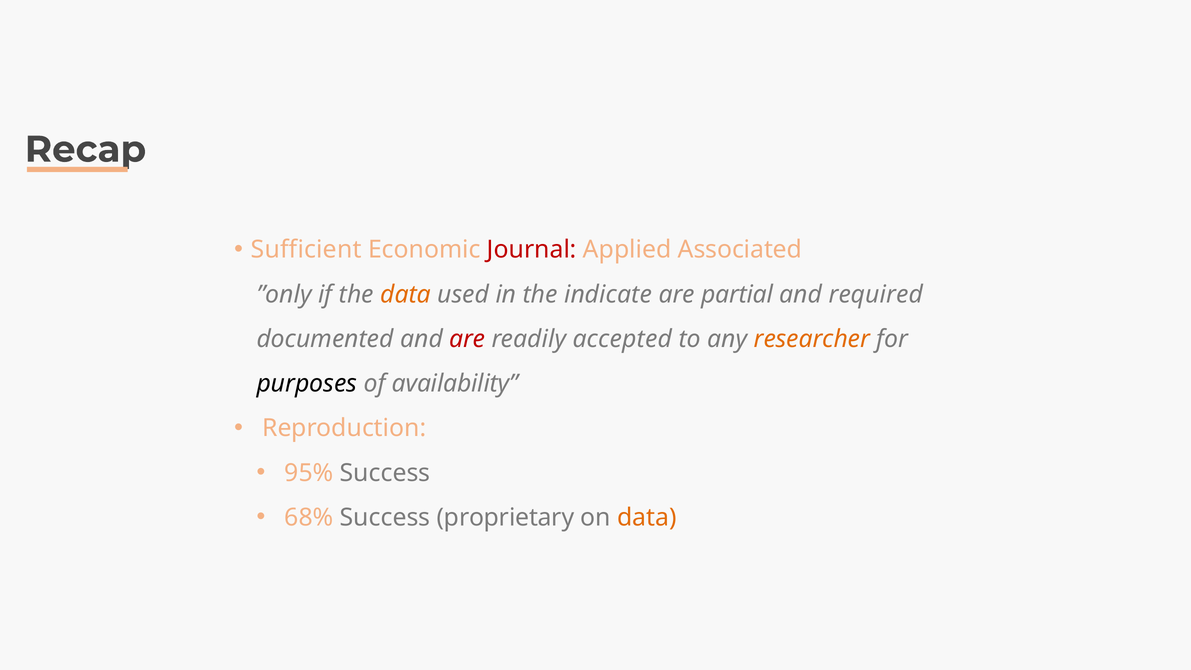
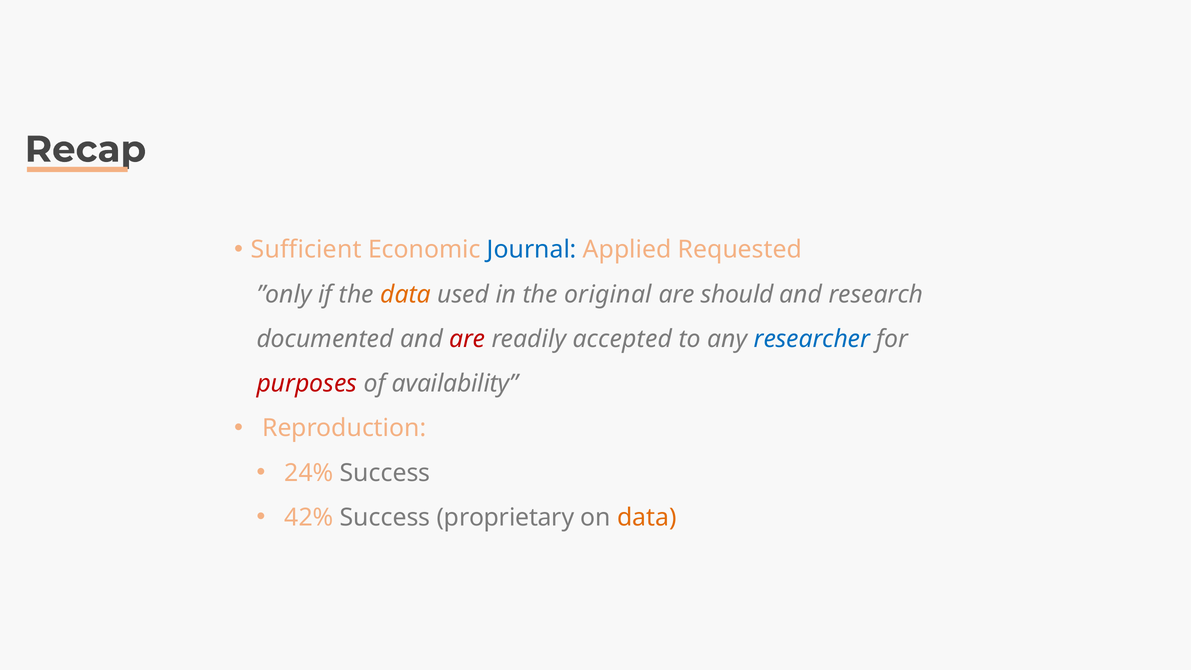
Journal colour: red -> blue
Associated: Associated -> Requested
indicate: indicate -> original
partial: partial -> should
required: required -> research
researcher colour: orange -> blue
purposes colour: black -> red
95%: 95% -> 24%
68%: 68% -> 42%
